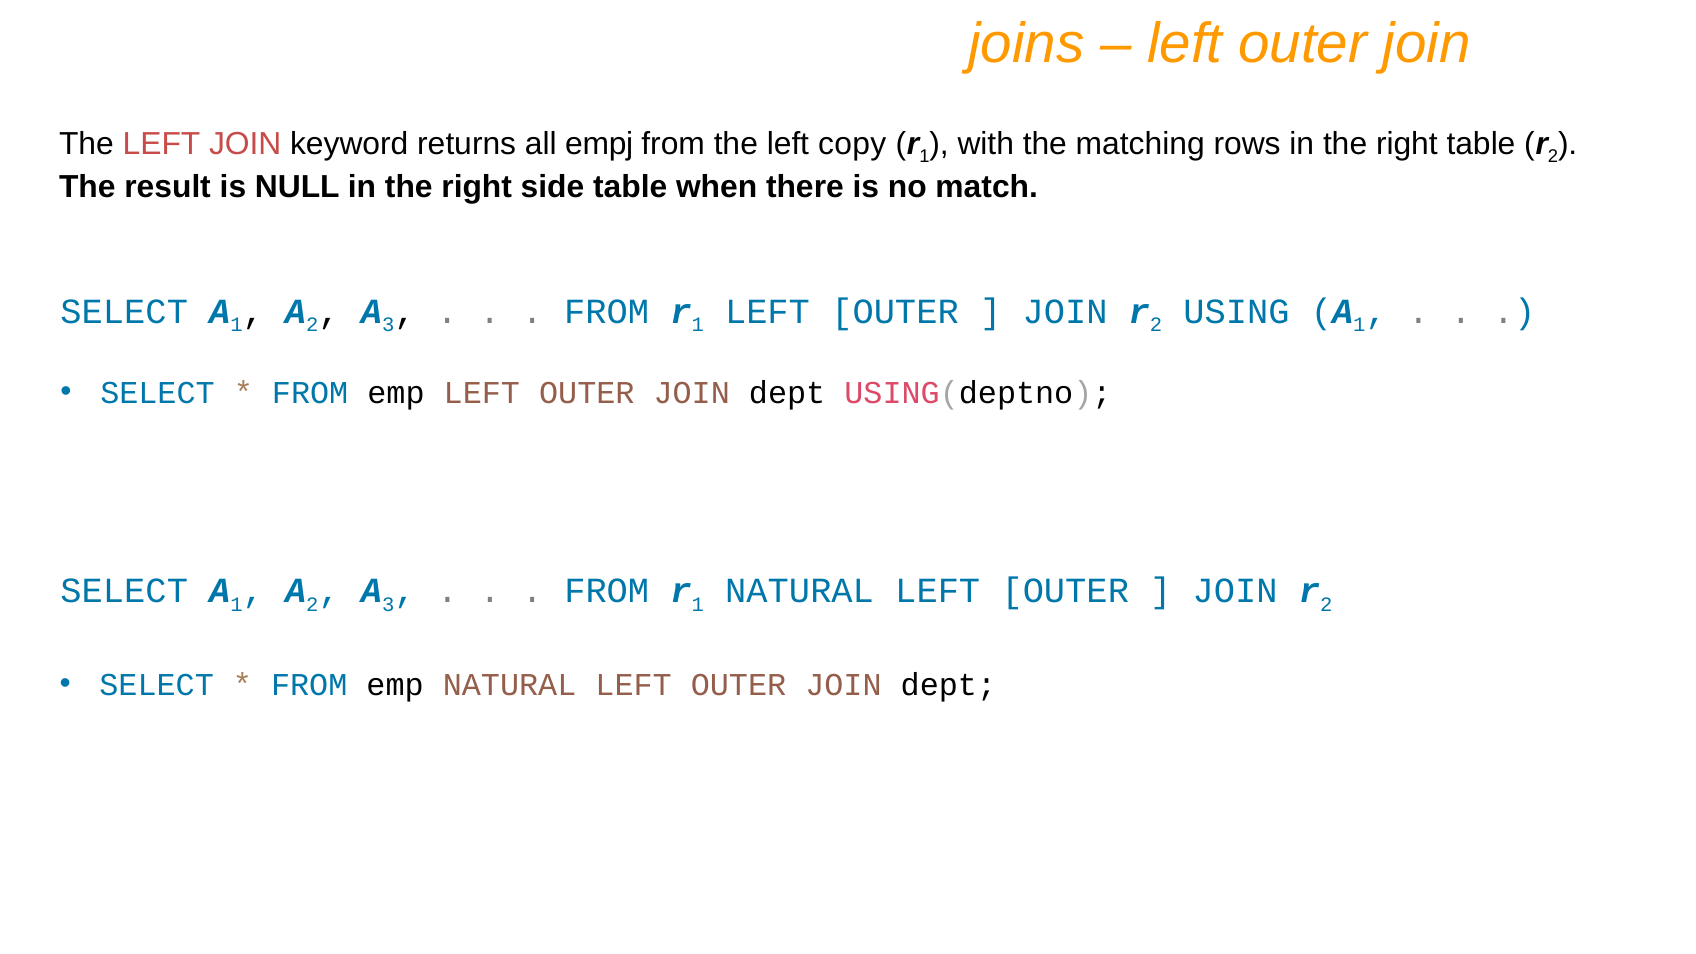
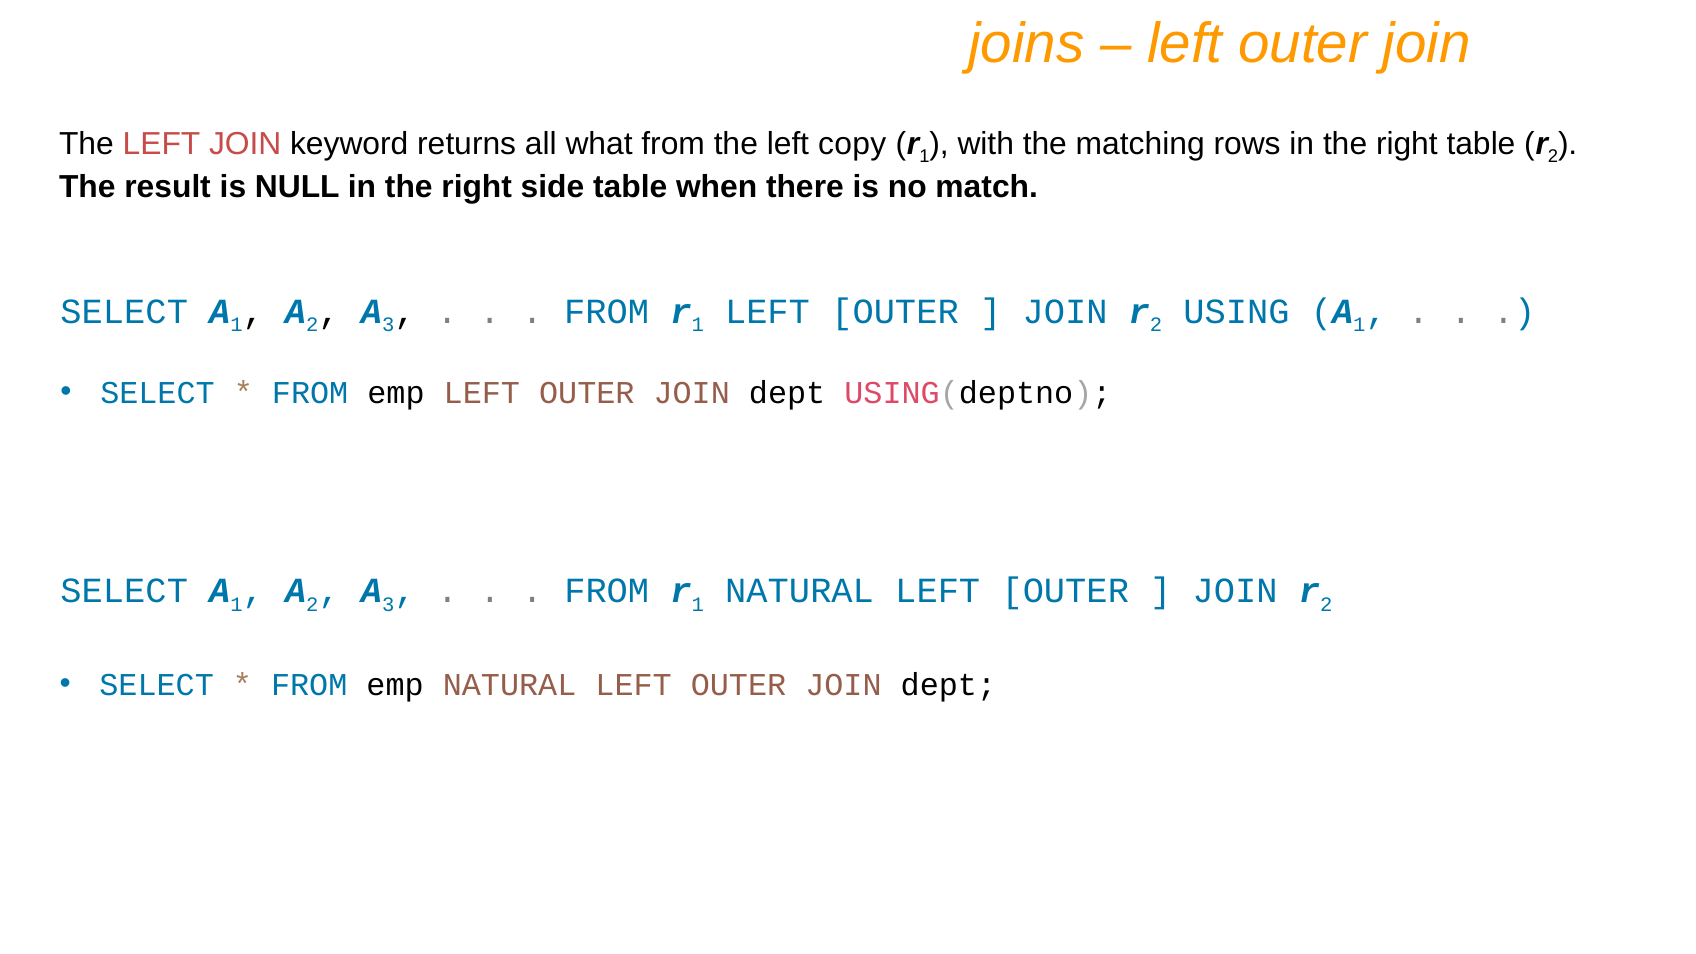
empj: empj -> what
